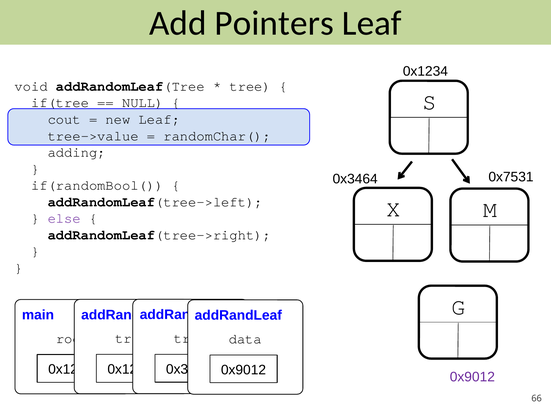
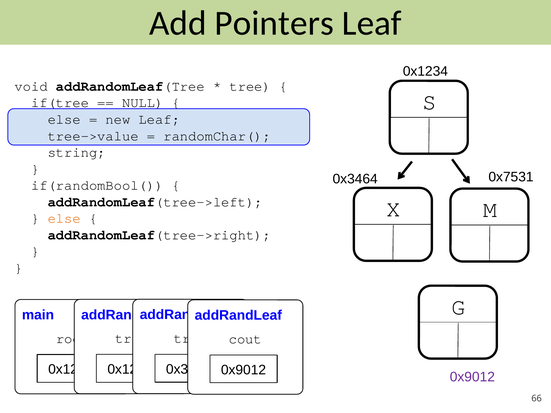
cout at (64, 119): cout -> else
adding: adding -> string
else at (64, 219) colour: purple -> orange
data: data -> cout
